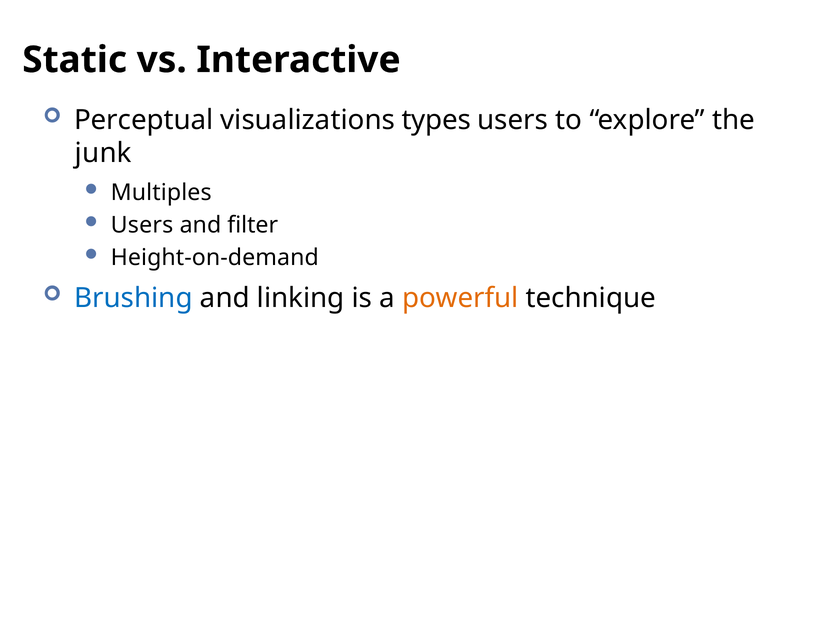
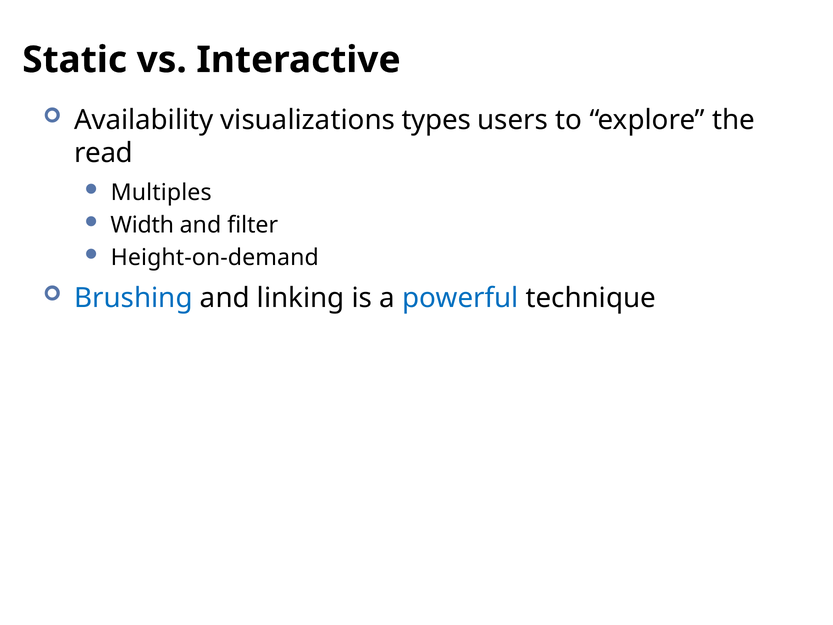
Perceptual: Perceptual -> Availability
junk: junk -> read
Users at (142, 225): Users -> Width
powerful colour: orange -> blue
